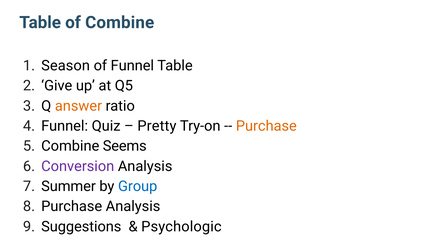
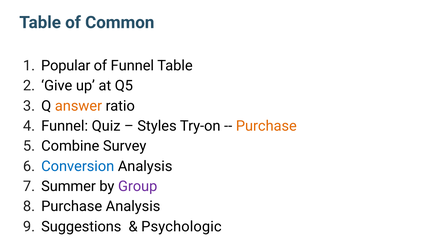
of Combine: Combine -> Common
Season: Season -> Popular
Pretty: Pretty -> Styles
Seems: Seems -> Survey
Conversion colour: purple -> blue
Group colour: blue -> purple
